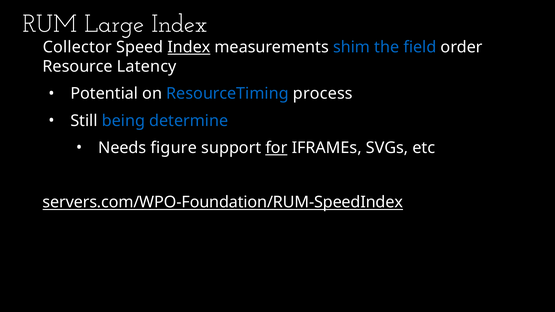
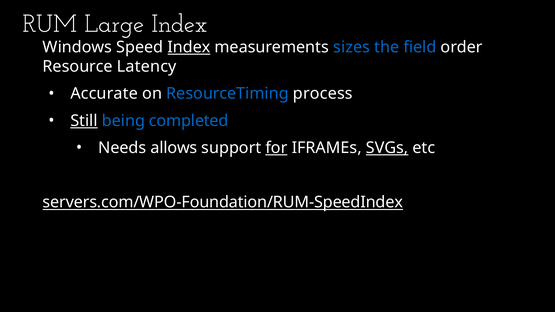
Collector: Collector -> Windows
shim: shim -> sizes
Potential: Potential -> Accurate
Still underline: none -> present
determine: determine -> completed
figure: figure -> allows
SVGs underline: none -> present
